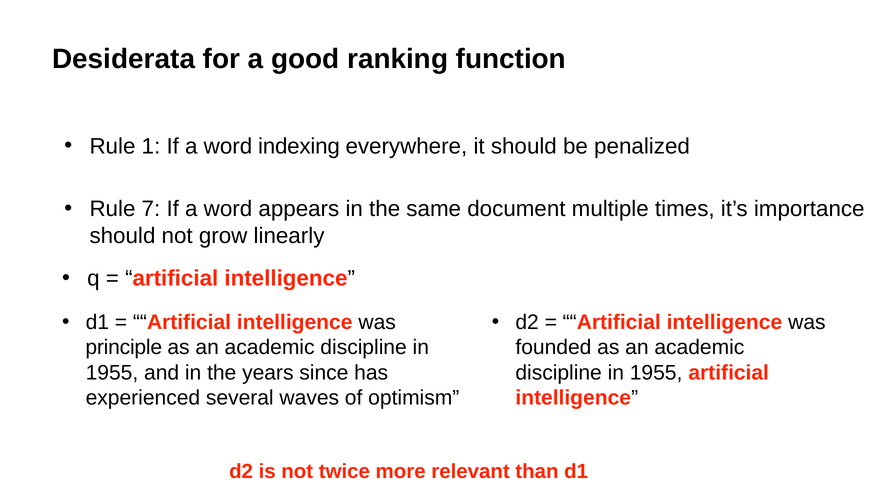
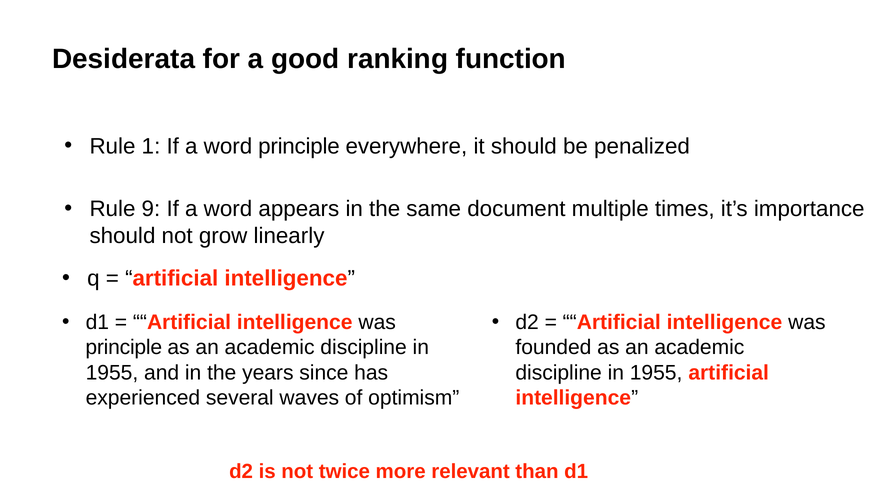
word indexing: indexing -> principle
7: 7 -> 9
